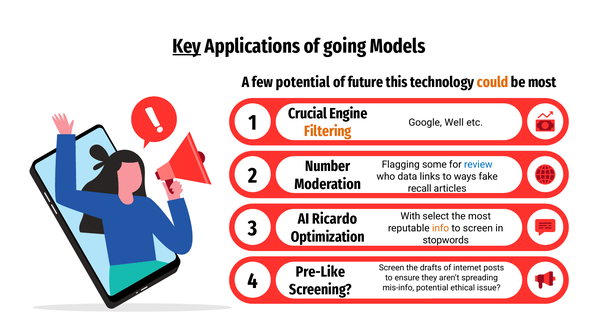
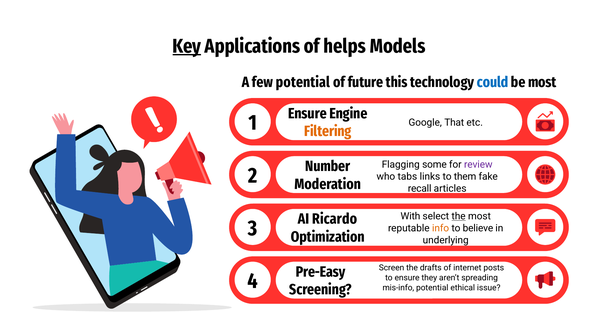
going: going -> helps
could colour: orange -> blue
Crucial at (307, 114): Crucial -> Ensure
Well: Well -> That
review colour: blue -> purple
data: data -> tabs
ways: ways -> them
the at (459, 216) underline: none -> present
to screen: screen -> believe
stopwords: stopwords -> underlying
Pre-Like: Pre-Like -> Pre-Easy
